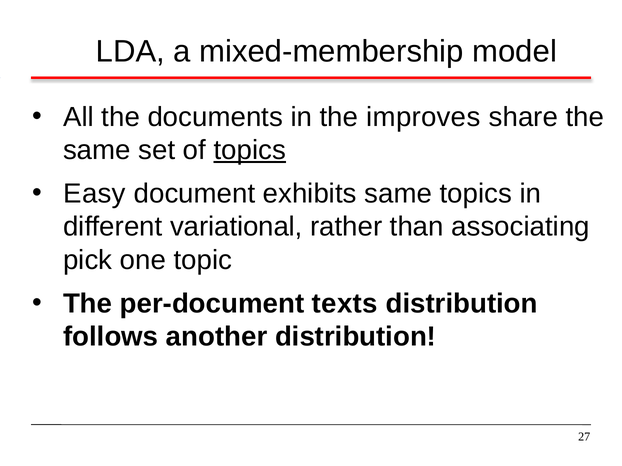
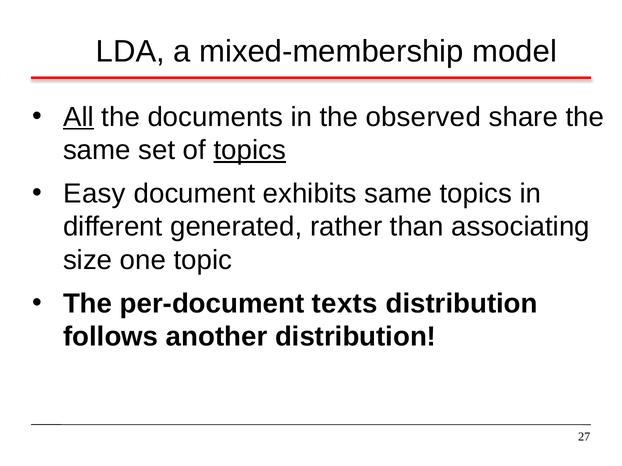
All underline: none -> present
improves: improves -> observed
variational: variational -> generated
pick: pick -> size
